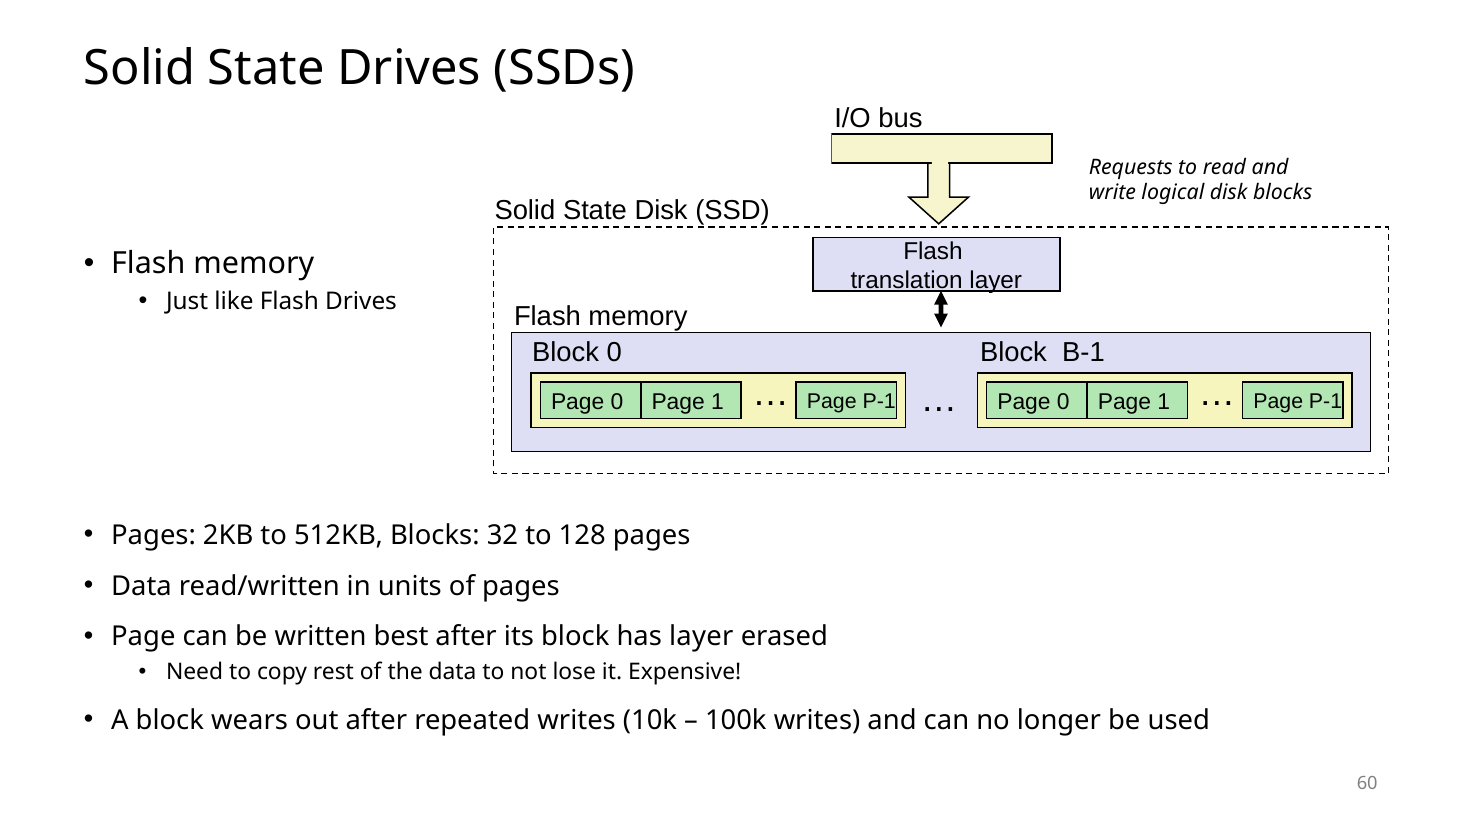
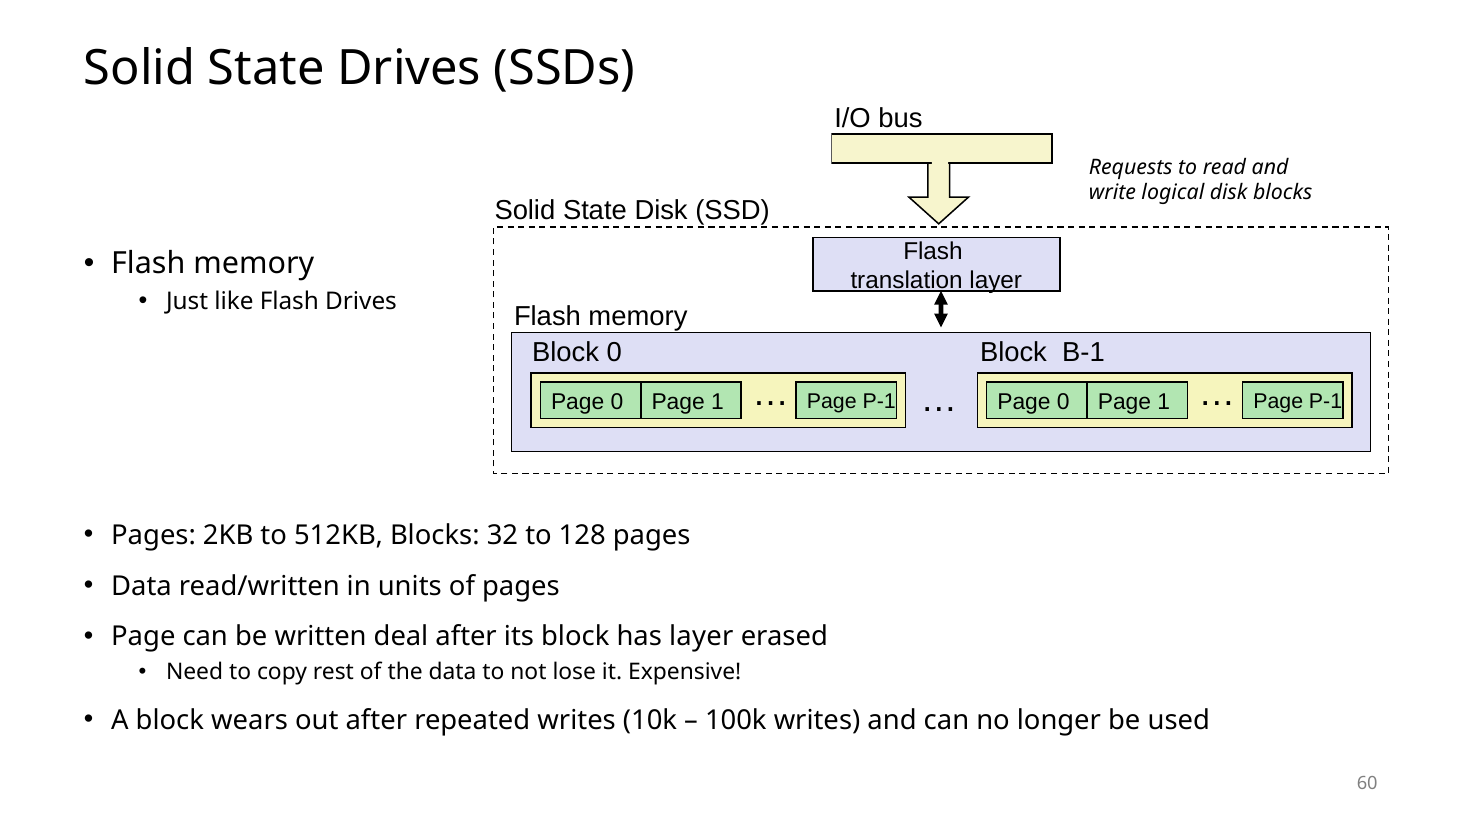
best: best -> deal
